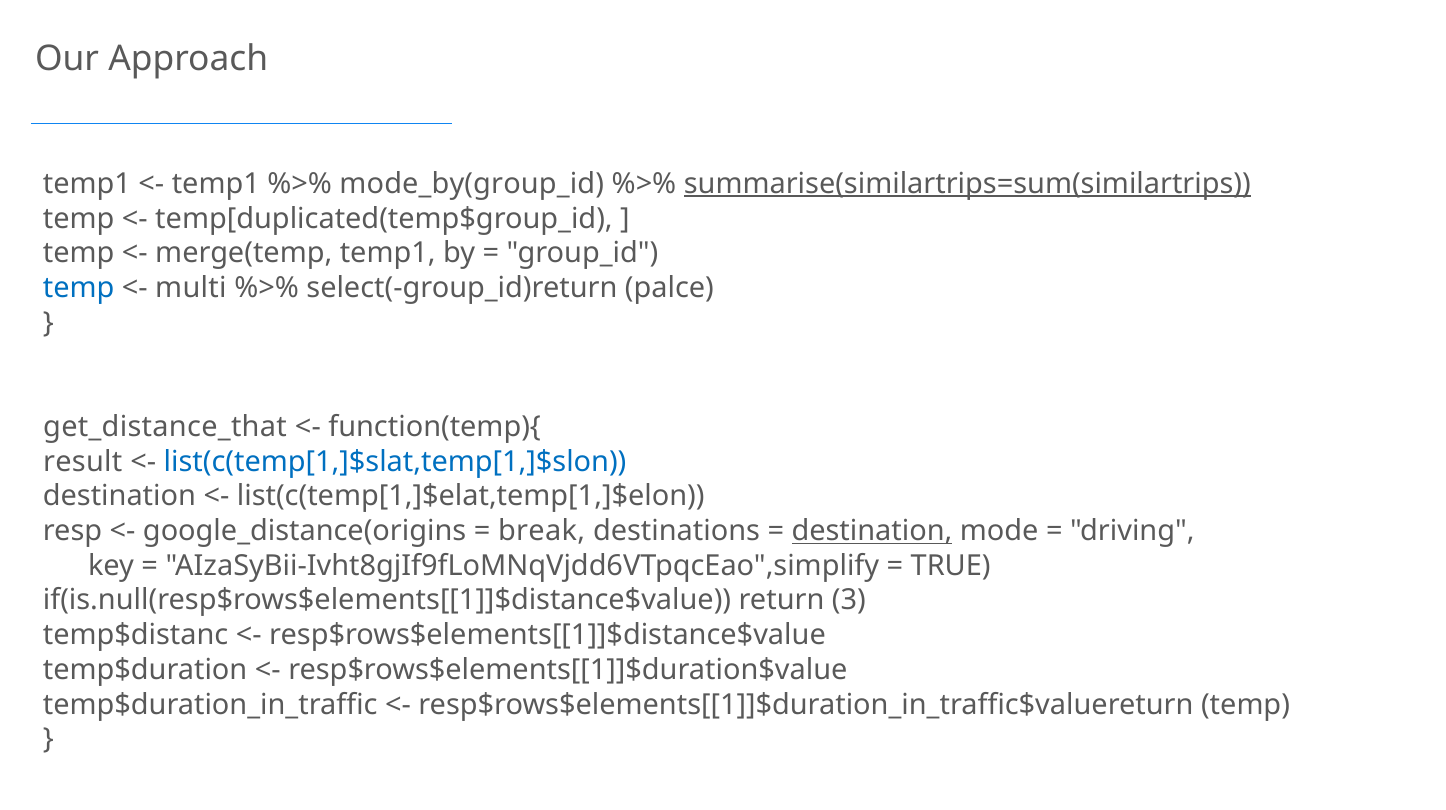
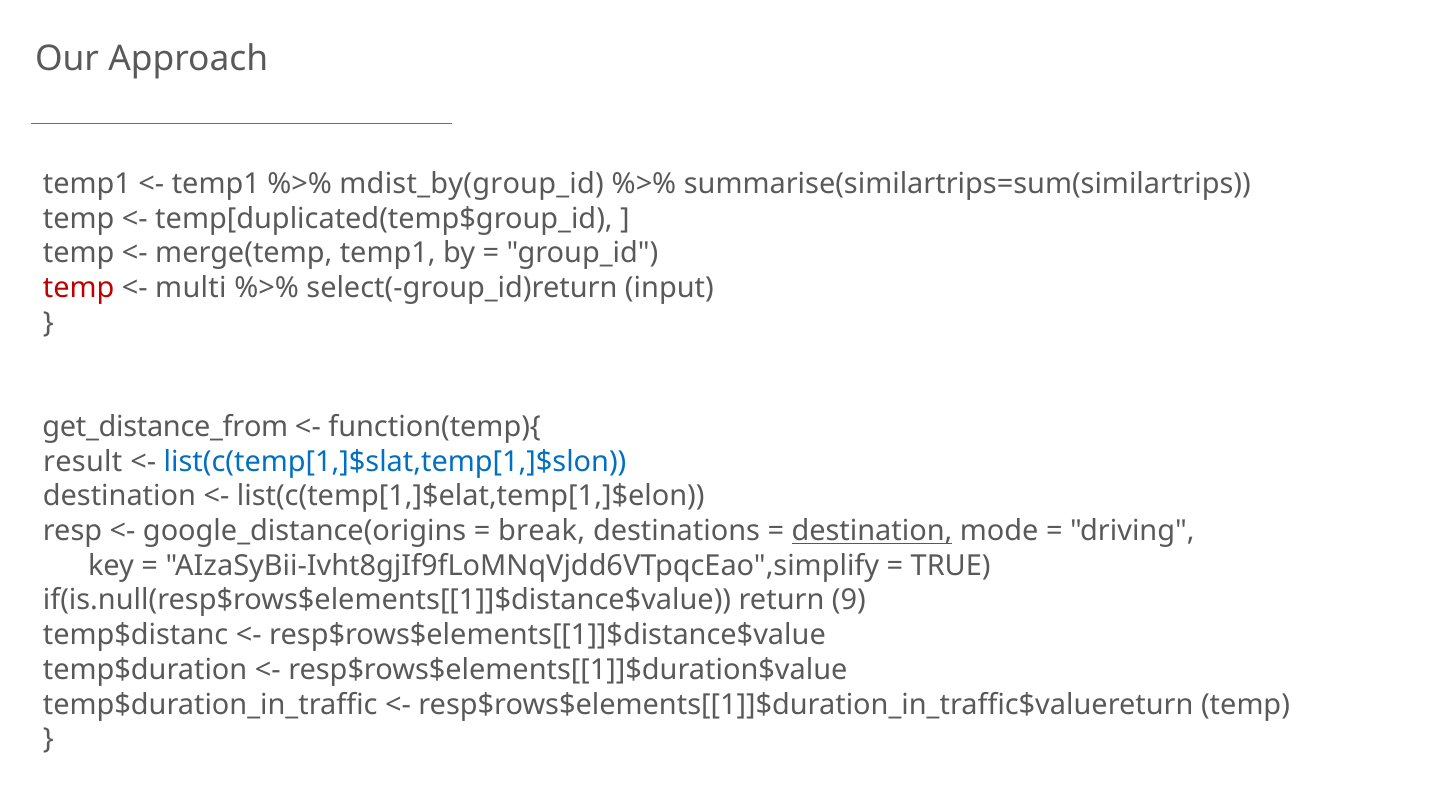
mode_by(group_id: mode_by(group_id -> mdist_by(group_id
summarise(similartrips=sum(similartrips underline: present -> none
temp at (79, 288) colour: blue -> red
palce: palce -> input
get_distance_that: get_distance_that -> get_distance_from
3: 3 -> 9
